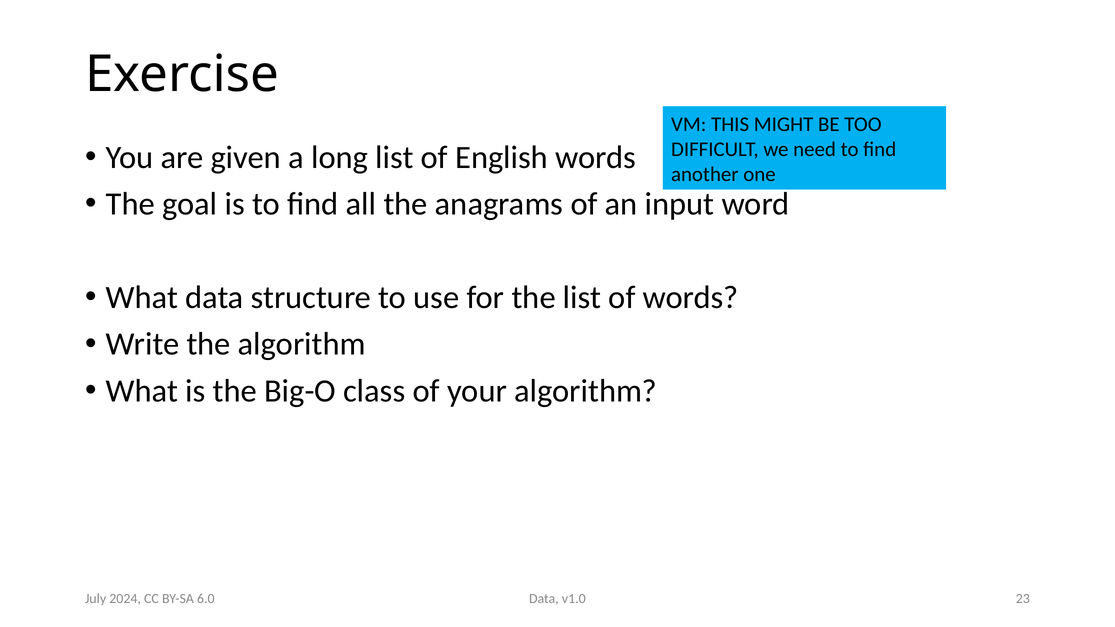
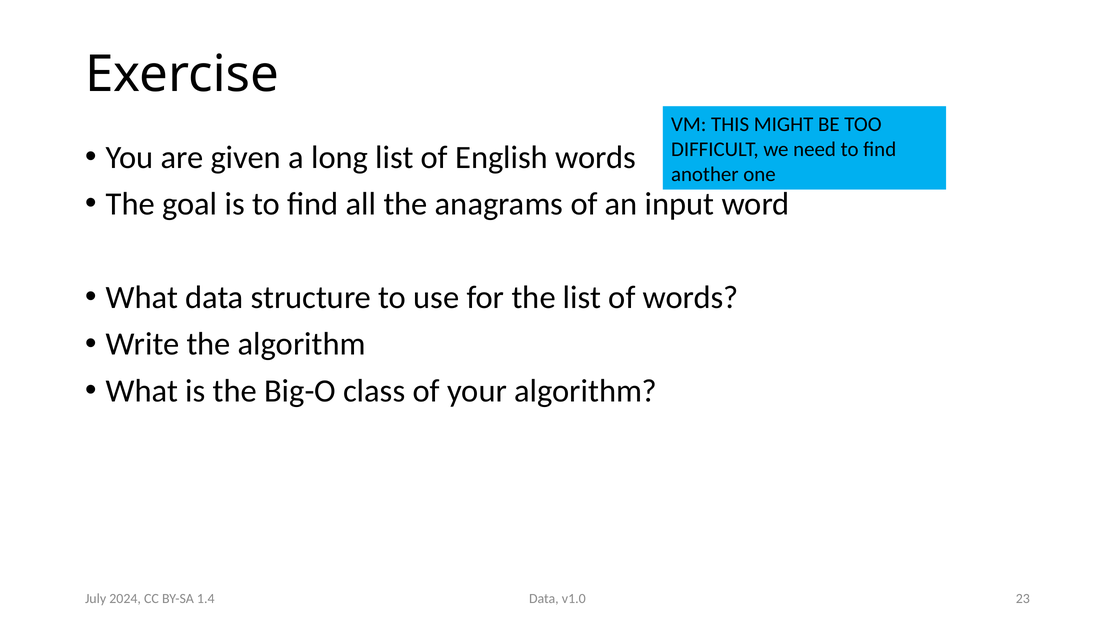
6.0: 6.0 -> 1.4
